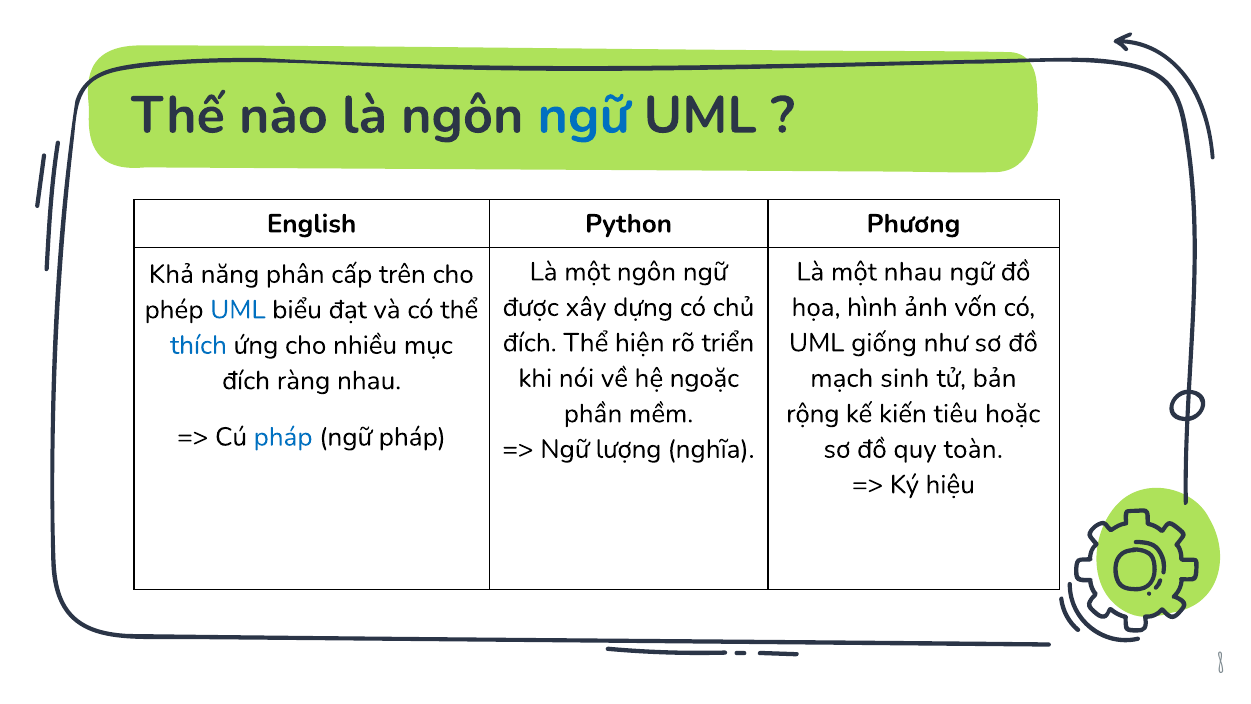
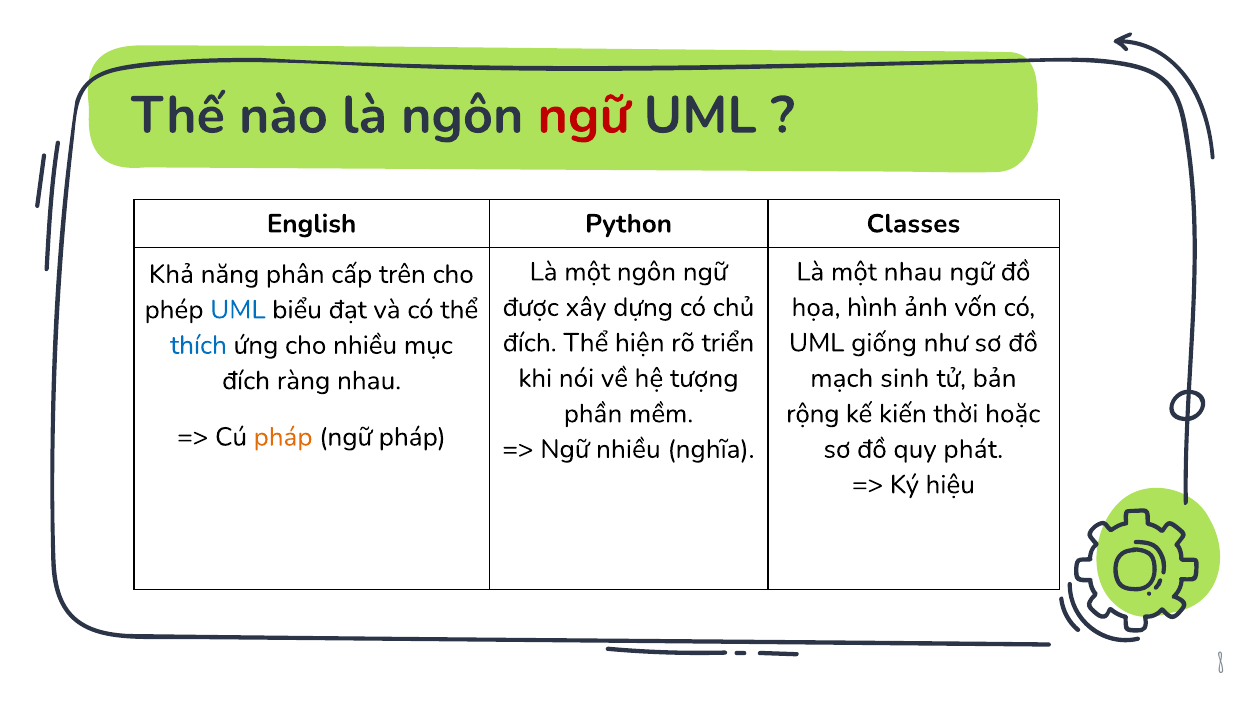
ngữ at (584, 115) colour: blue -> red
Phương: Phương -> Classes
ngoặc: ngoặc -> tượng
tiêu: tiêu -> thời
pháp at (283, 437) colour: blue -> orange
Ngữ lượng: lượng -> nhiều
toàn: toàn -> phát
